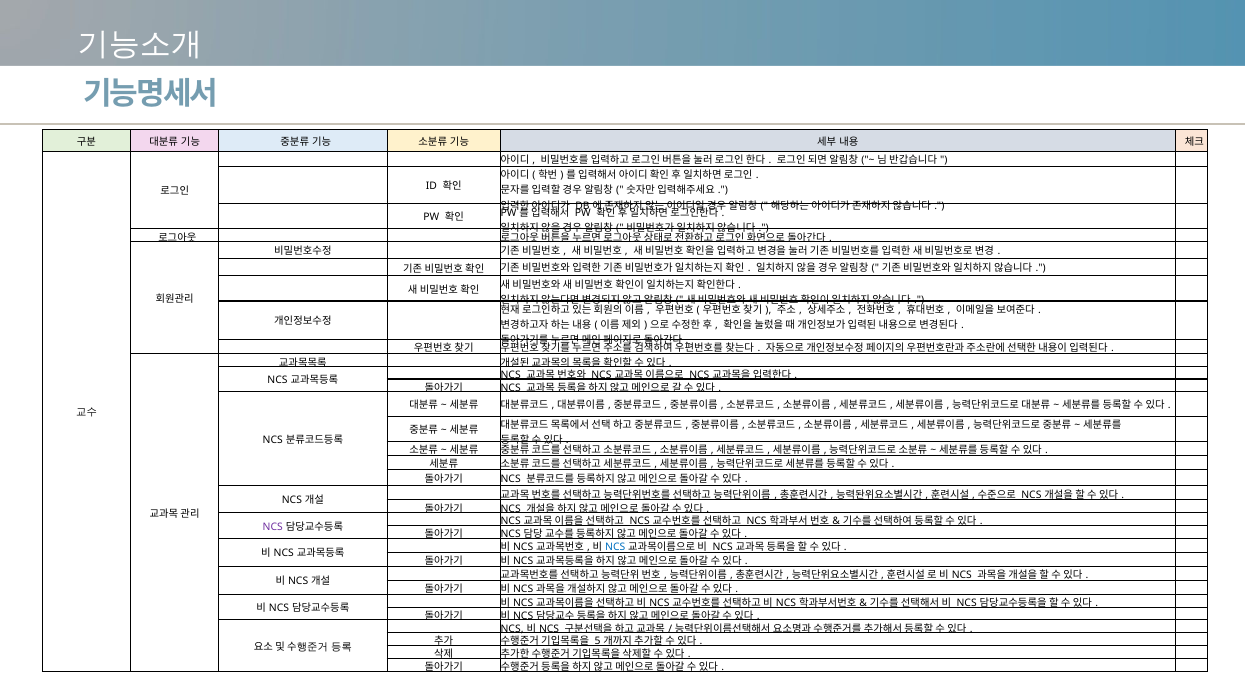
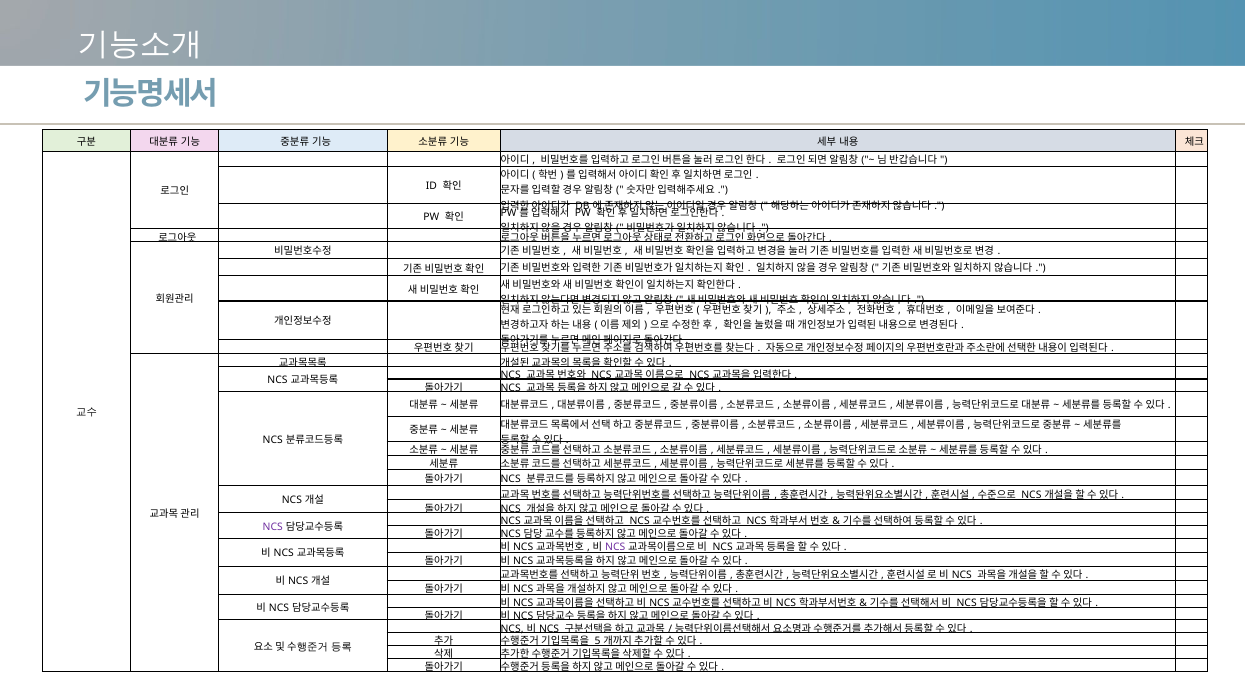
NCS at (615, 547) colour: blue -> purple
